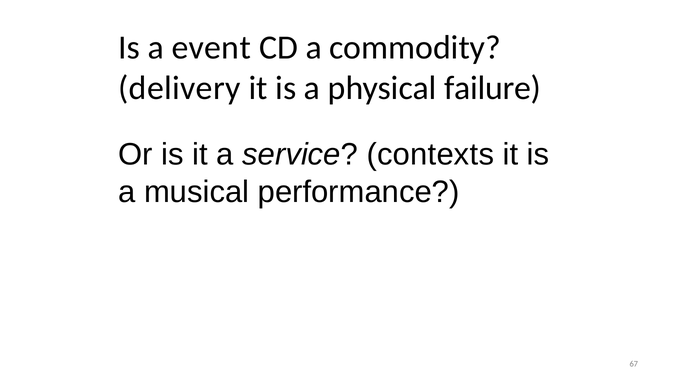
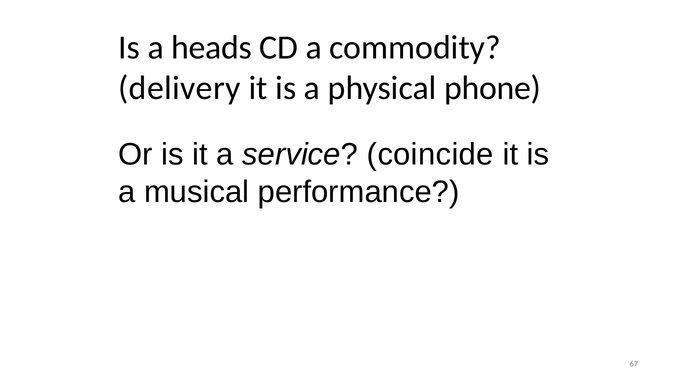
event: event -> heads
failure: failure -> phone
contexts: contexts -> coincide
